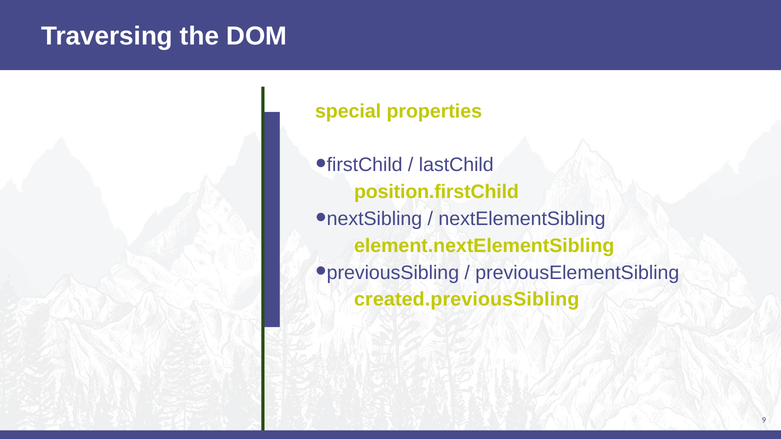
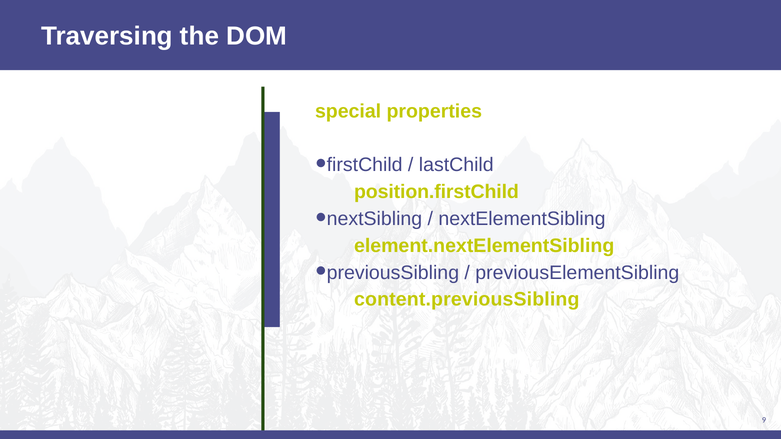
created.previousSibling: created.previousSibling -> content.previousSibling
